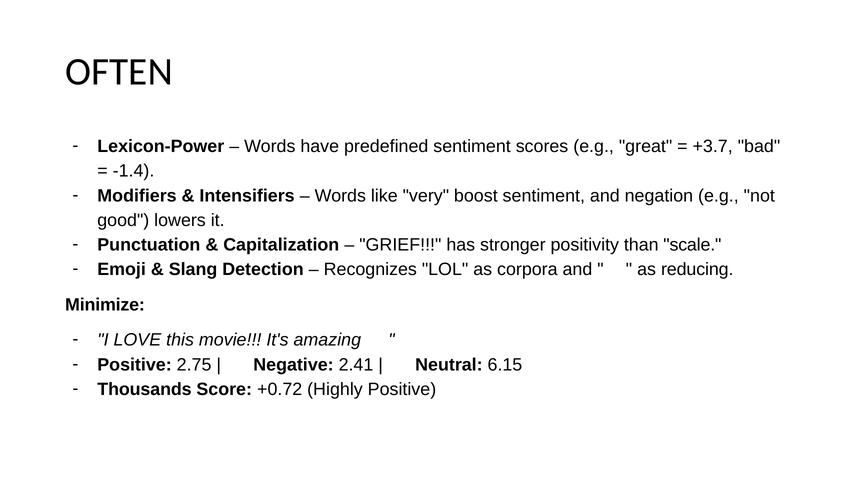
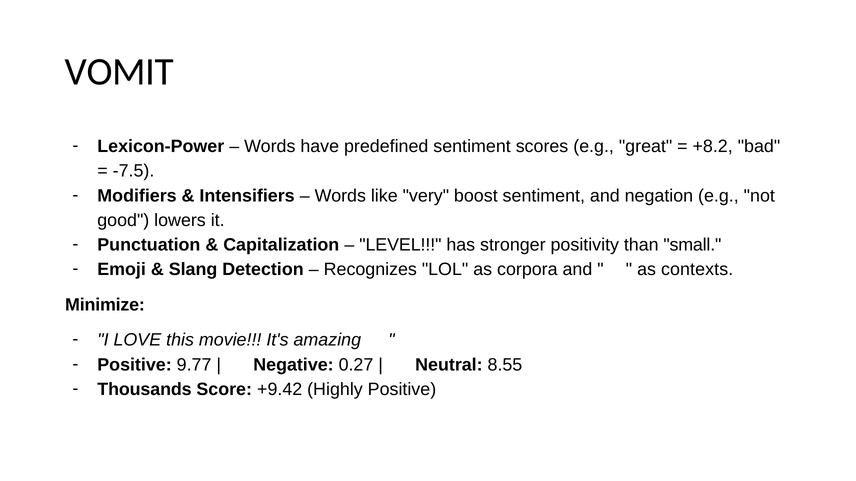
OFTEN: OFTEN -> VOMIT
+3.7: +3.7 -> +8.2
-1.4: -1.4 -> -7.5
GRIEF: GRIEF -> LEVEL
scale: scale -> small
reducing: reducing -> contexts
2.75: 2.75 -> 9.77
2.41: 2.41 -> 0.27
6.15: 6.15 -> 8.55
+0.72: +0.72 -> +9.42
